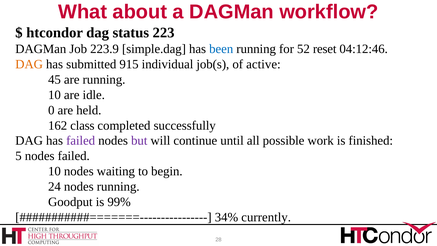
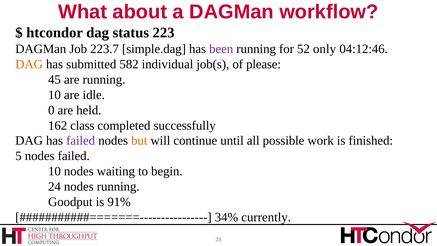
223.9: 223.9 -> 223.7
been colour: blue -> purple
reset: reset -> only
915: 915 -> 582
active: active -> please
but colour: purple -> orange
99%: 99% -> 91%
